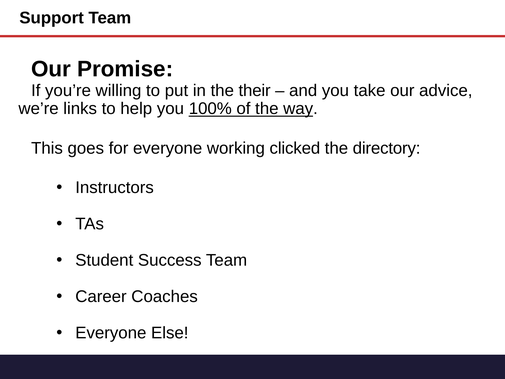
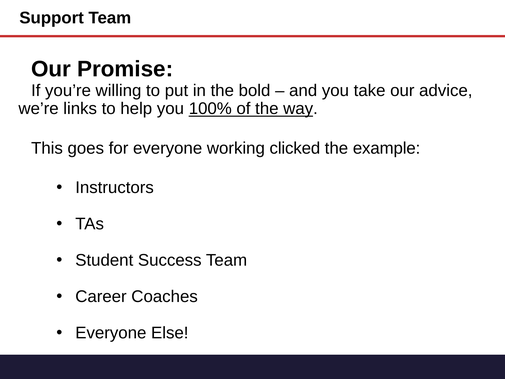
their: their -> bold
directory: directory -> example
